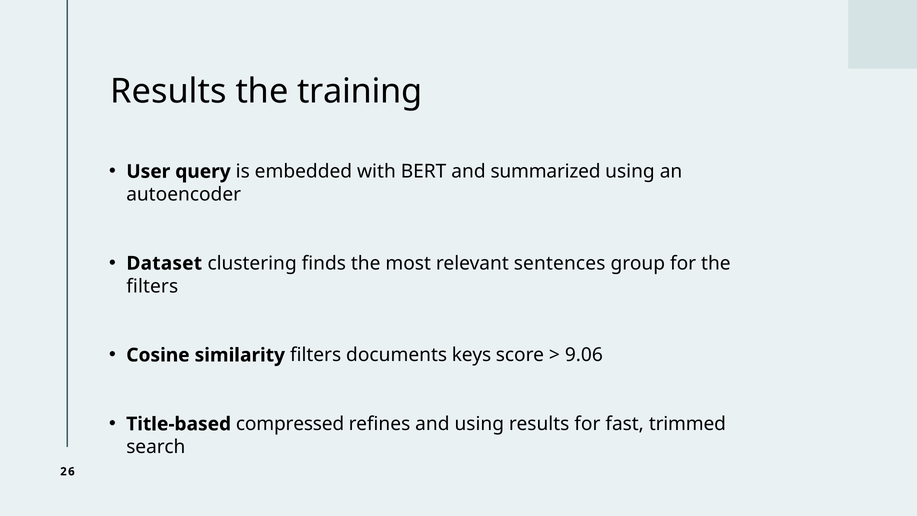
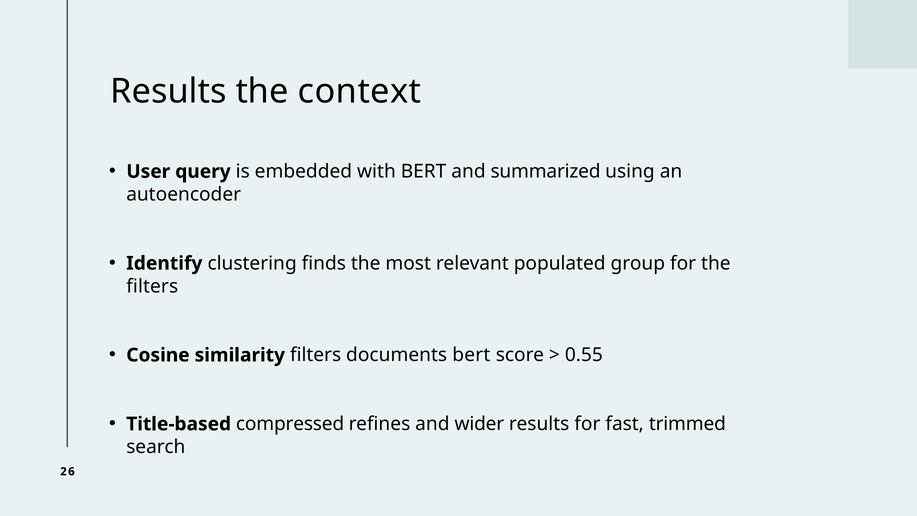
training: training -> context
Dataset: Dataset -> Identify
sentences: sentences -> populated
documents keys: keys -> bert
9.06: 9.06 -> 0.55
and using: using -> wider
